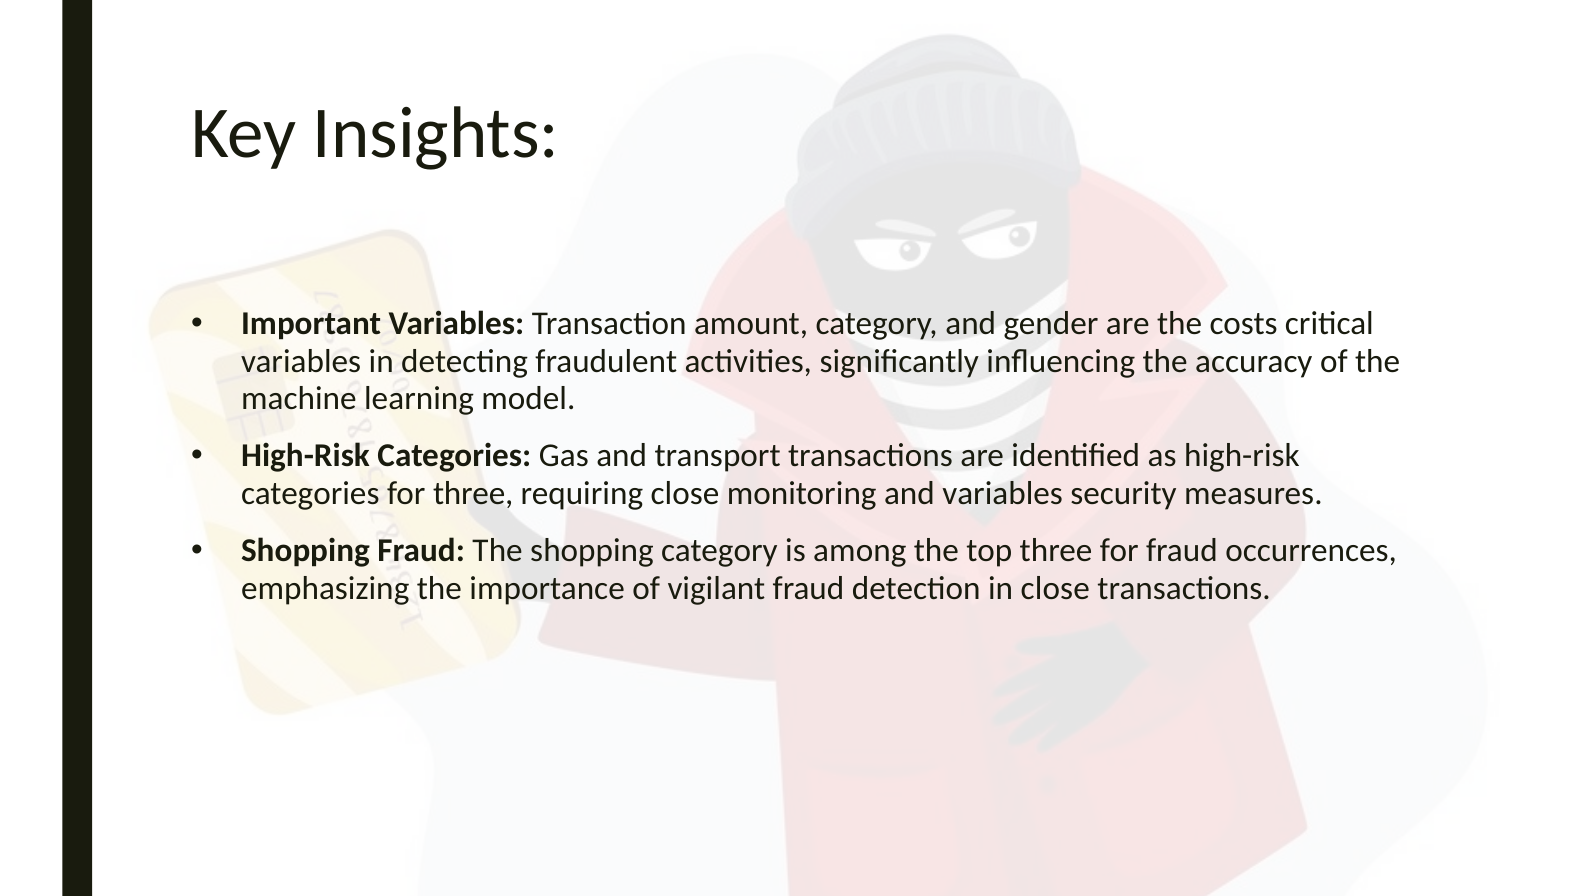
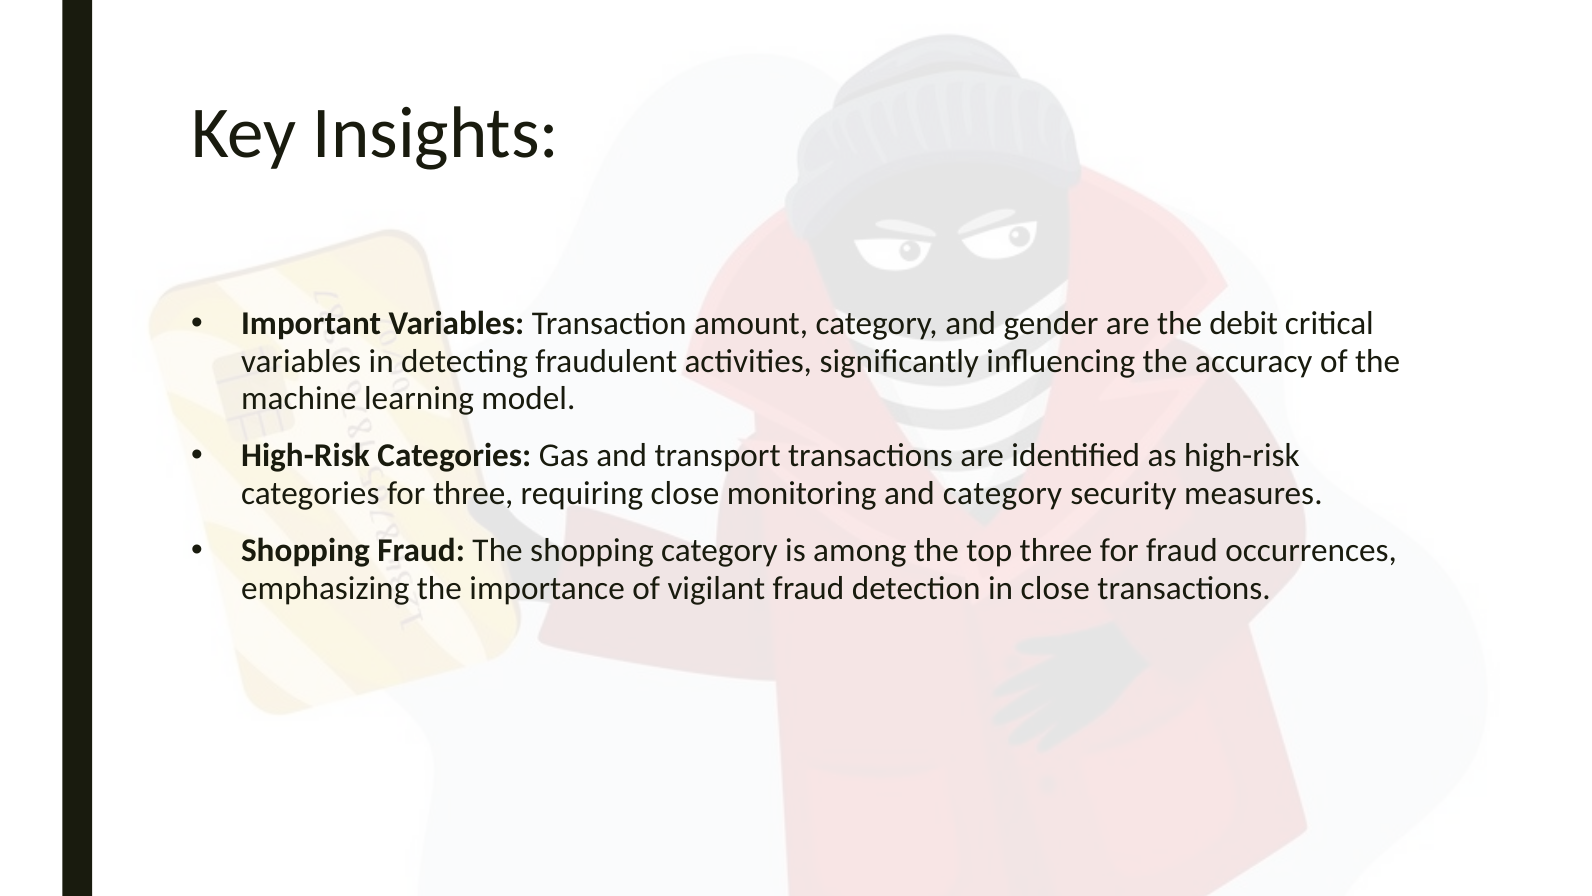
costs: costs -> debit
and variables: variables -> category
